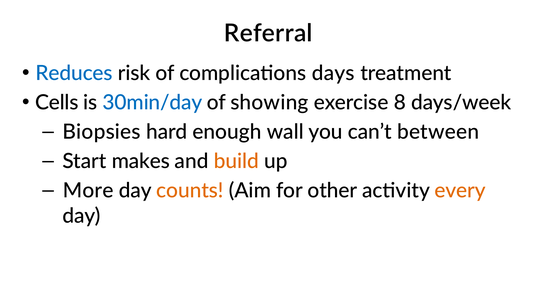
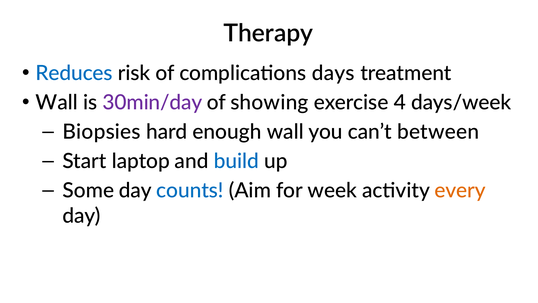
Referral: Referral -> Therapy
Cells at (57, 103): Cells -> Wall
30min/day colour: blue -> purple
8: 8 -> 4
makes: makes -> laptop
build colour: orange -> blue
More: More -> Some
counts colour: orange -> blue
other: other -> week
